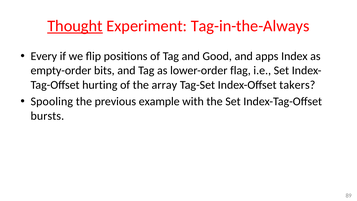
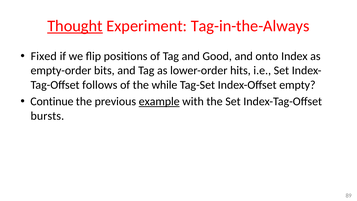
Every: Every -> Fixed
apps: apps -> onto
flag: flag -> hits
hurting: hurting -> follows
array: array -> while
takers: takers -> empty
Spooling: Spooling -> Continue
example underline: none -> present
